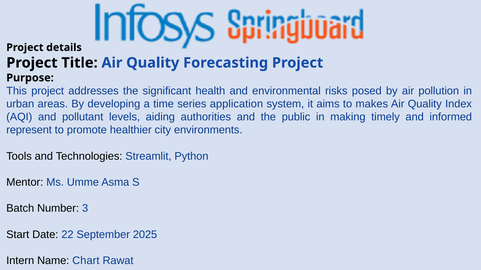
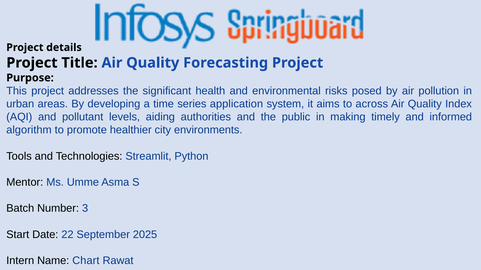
makes: makes -> across
represent: represent -> algorithm
